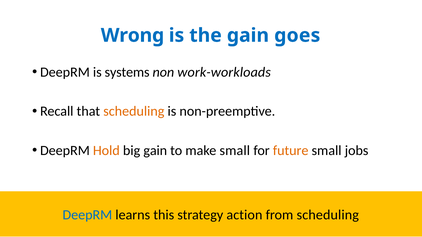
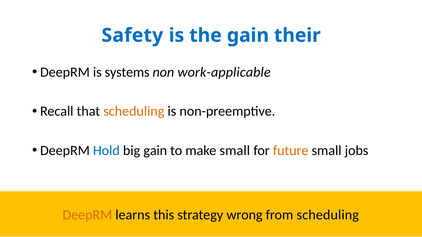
Wrong: Wrong -> Safety
goes: goes -> their
work-workloads: work-workloads -> work-applicable
Hold colour: orange -> blue
DeepRM at (87, 215) colour: blue -> orange
action: action -> wrong
